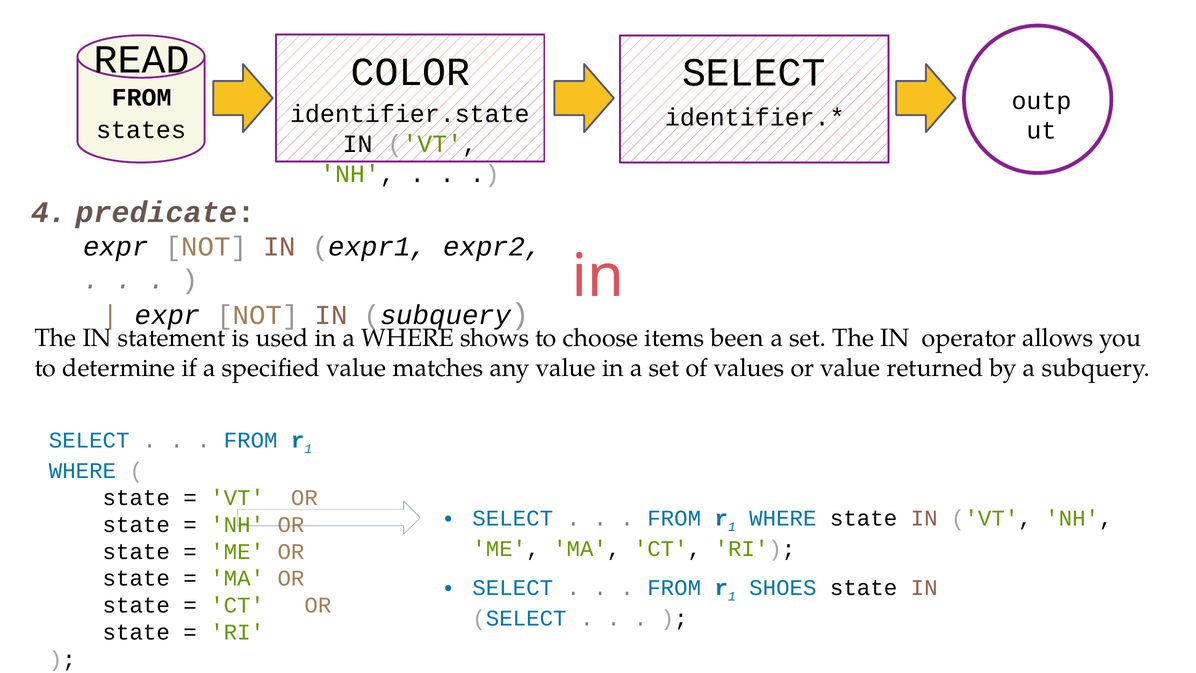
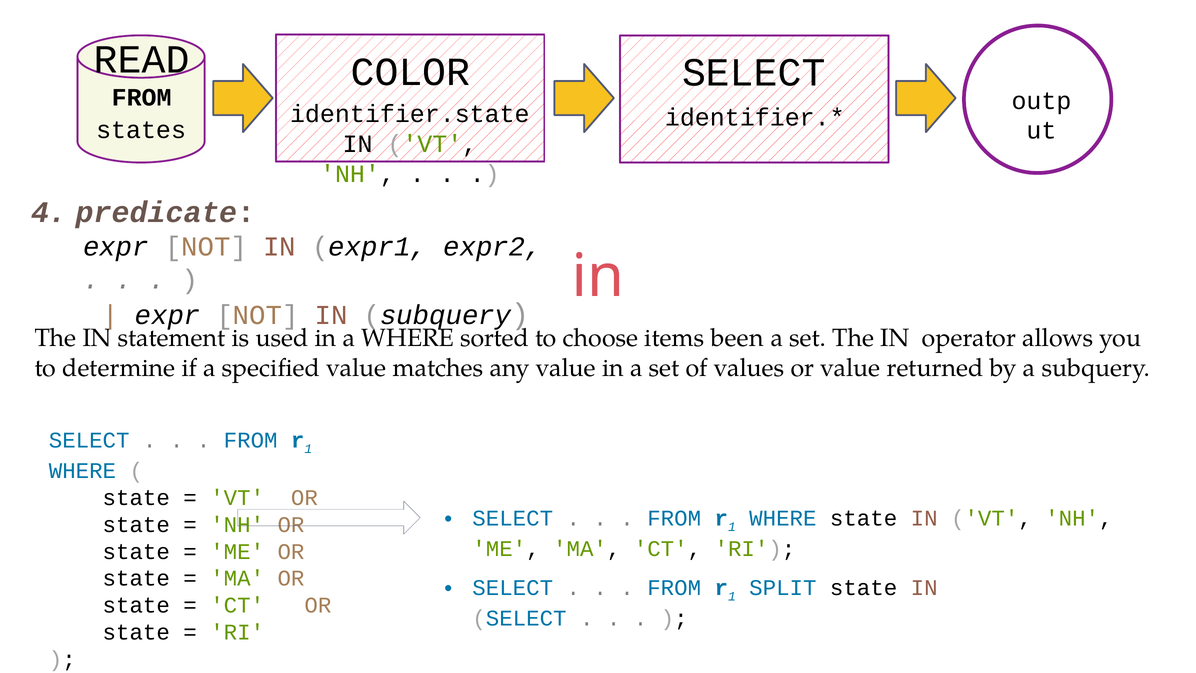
shows: shows -> sorted
SHOES: SHOES -> SPLIT
